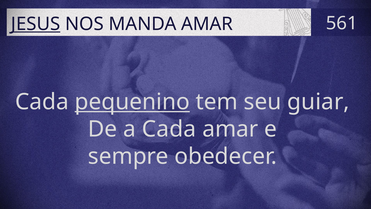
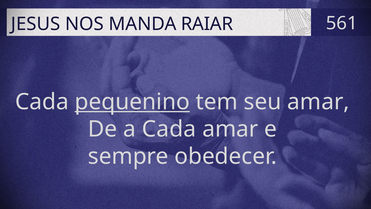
JESUS underline: present -> none
MANDA AMAR: AMAR -> RAIAR
seu guiar: guiar -> amar
